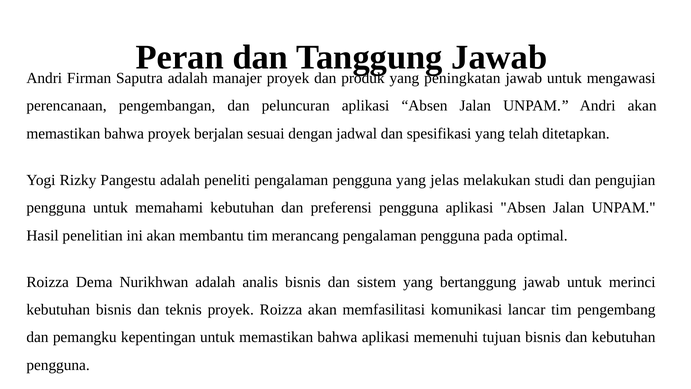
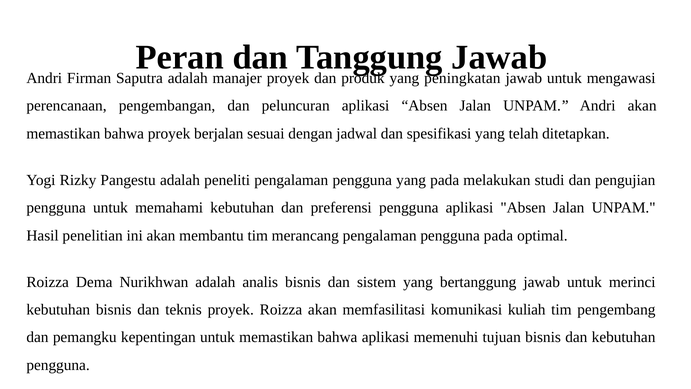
yang jelas: jelas -> pada
lancar: lancar -> kuliah
